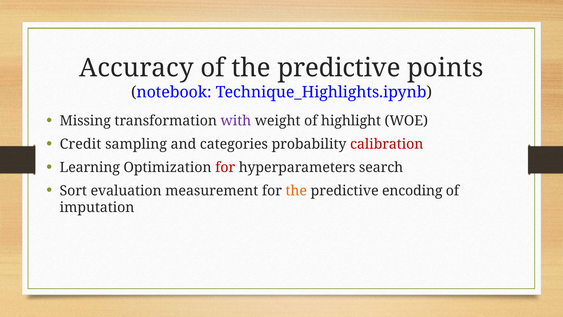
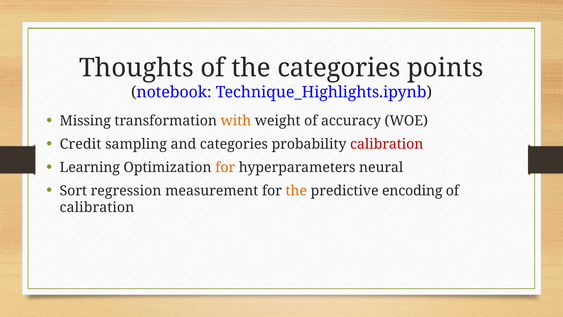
Accuracy: Accuracy -> Thoughts
of the predictive: predictive -> categories
with colour: purple -> orange
highlight: highlight -> accuracy
for at (225, 167) colour: red -> orange
search: search -> neural
evaluation: evaluation -> regression
imputation at (97, 207): imputation -> calibration
